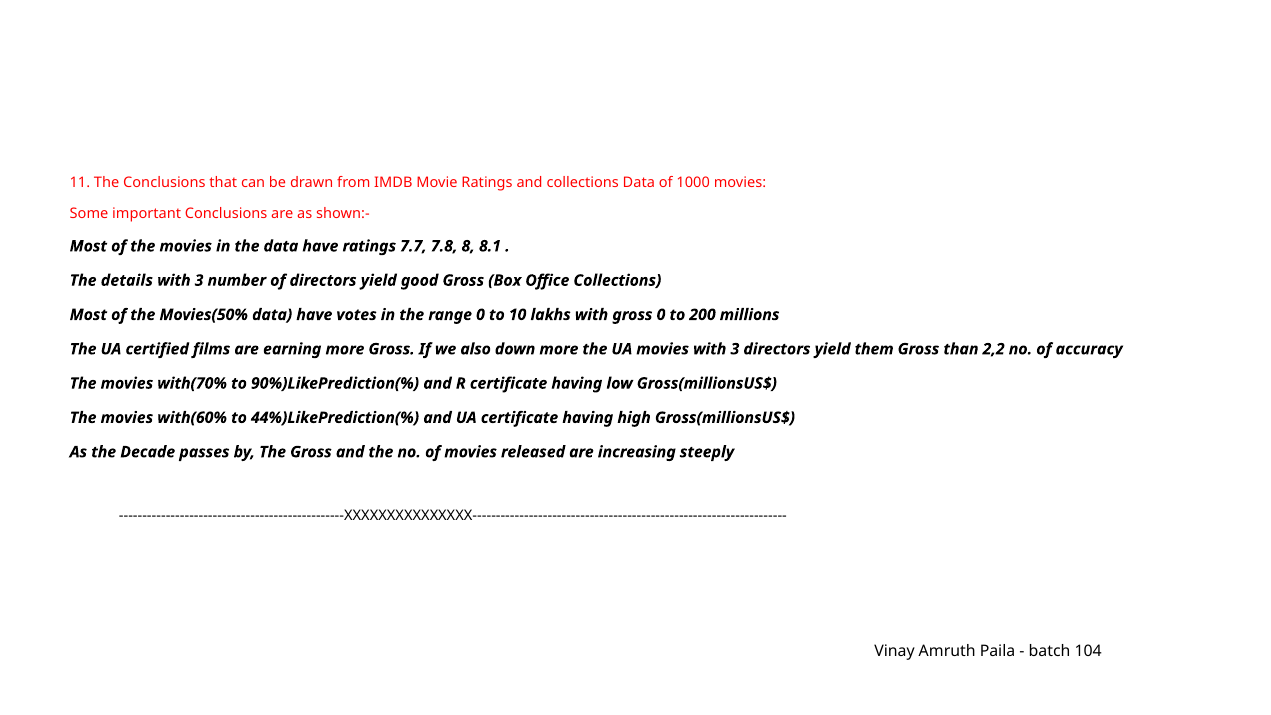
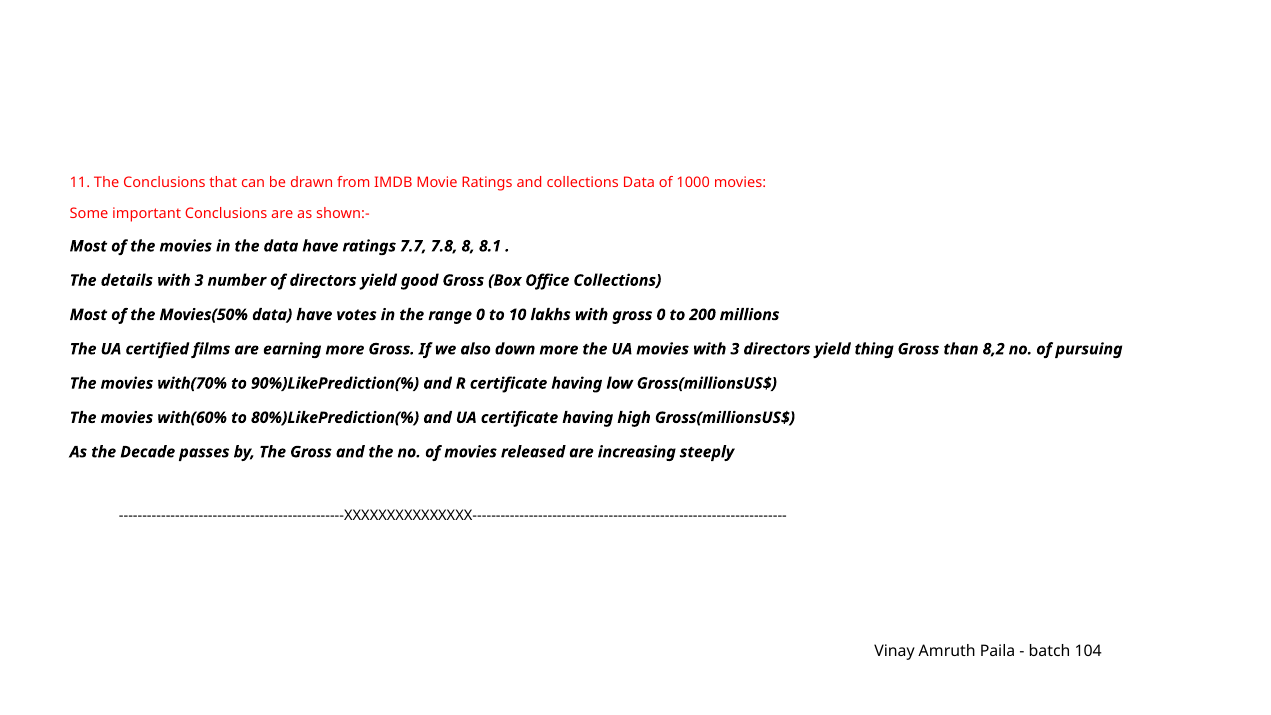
them: them -> thing
2,2: 2,2 -> 8,2
accuracy: accuracy -> pursuing
44%)LikePrediction(%: 44%)LikePrediction(% -> 80%)LikePrediction(%
